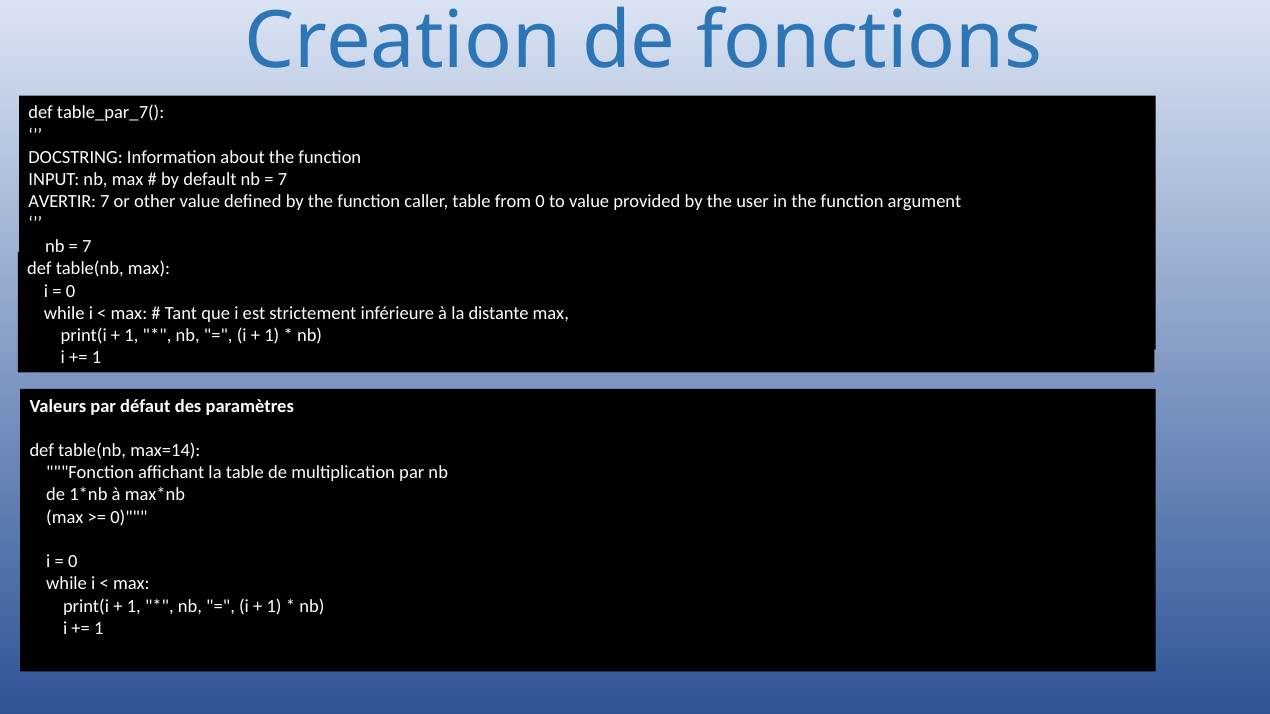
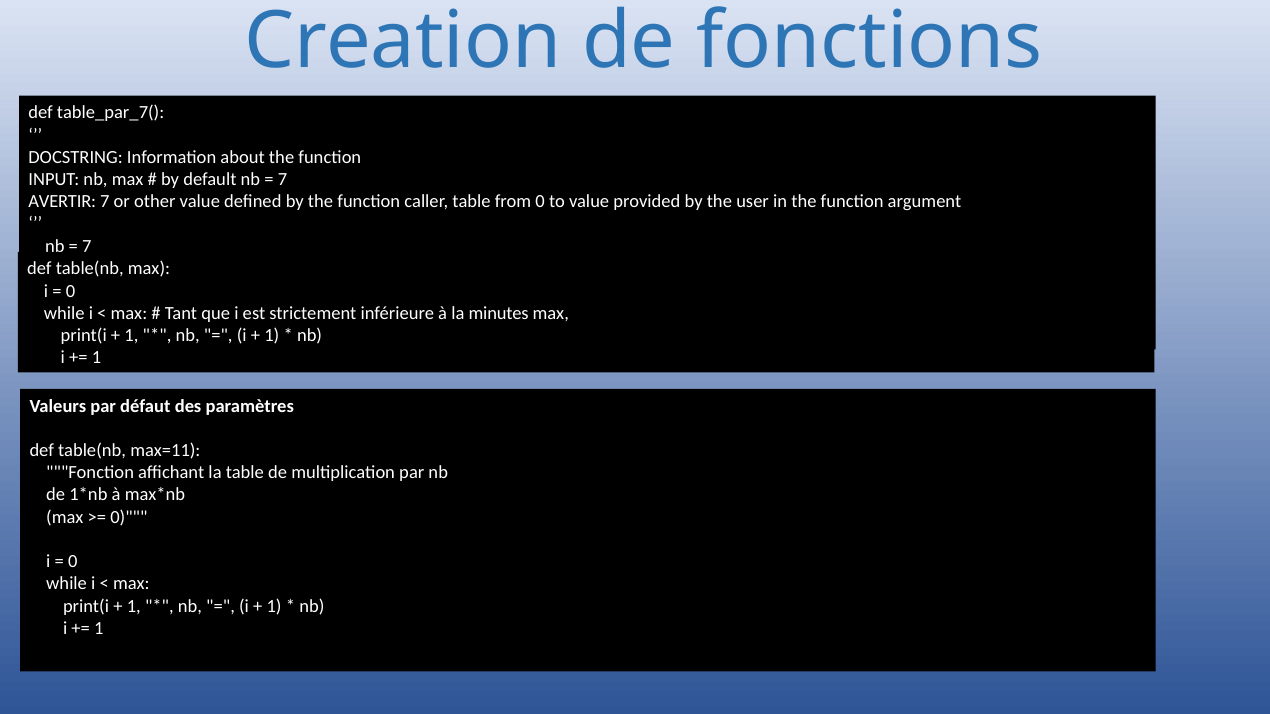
distante: distante -> minutes
max=14: max=14 -> max=11
